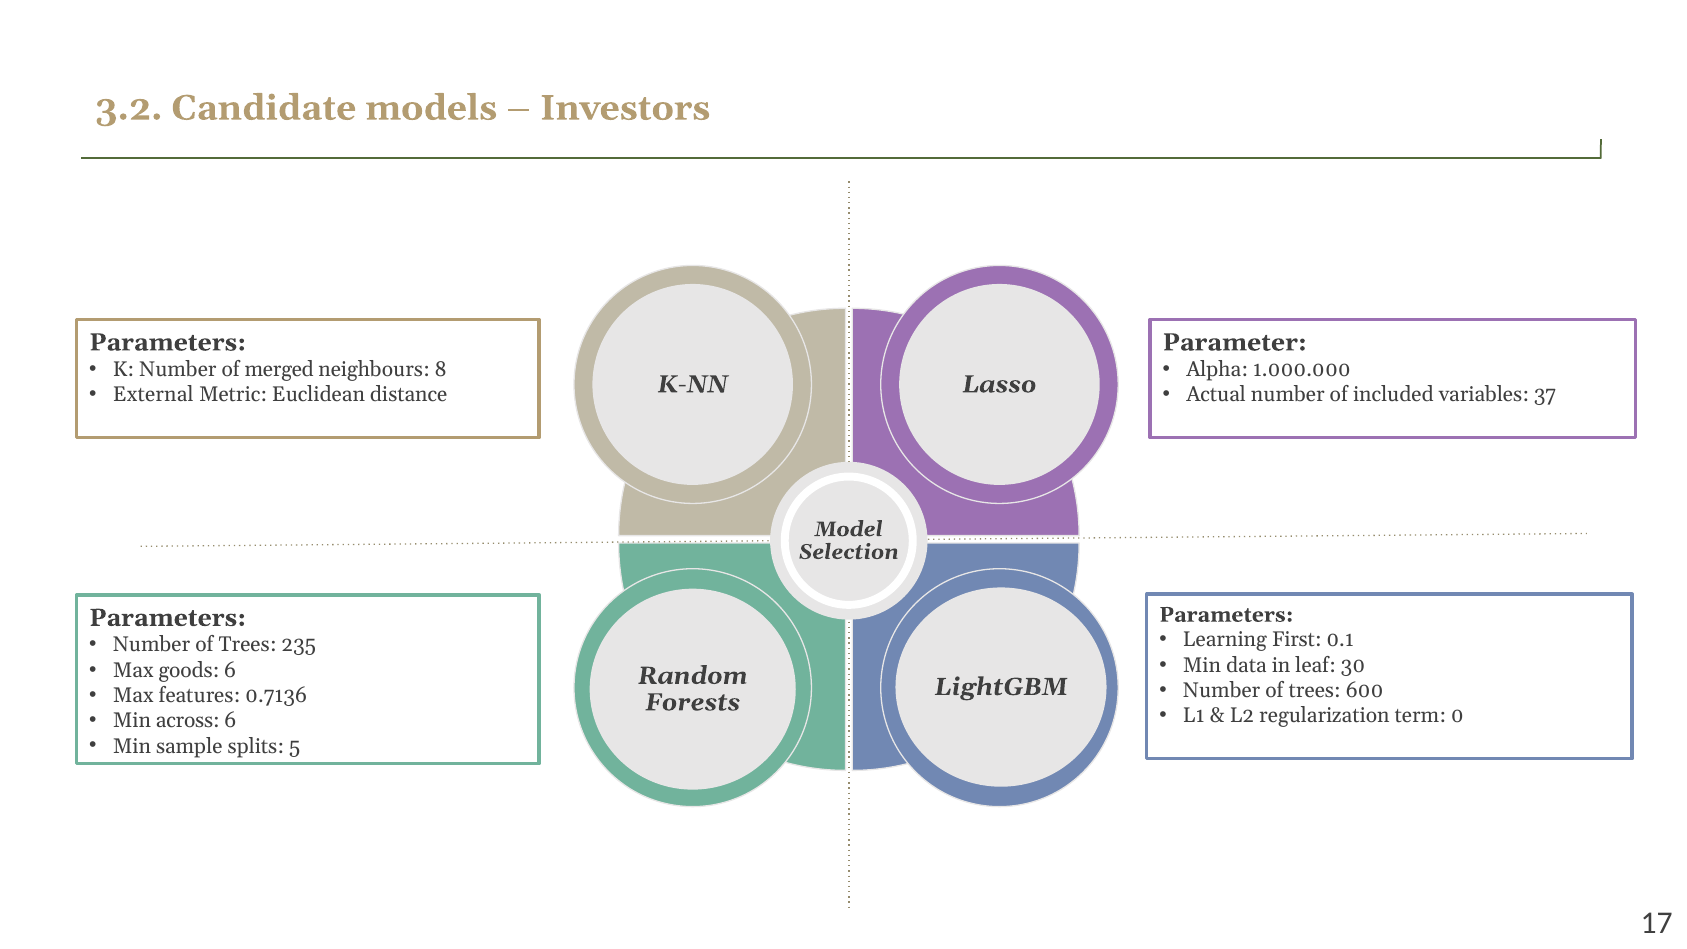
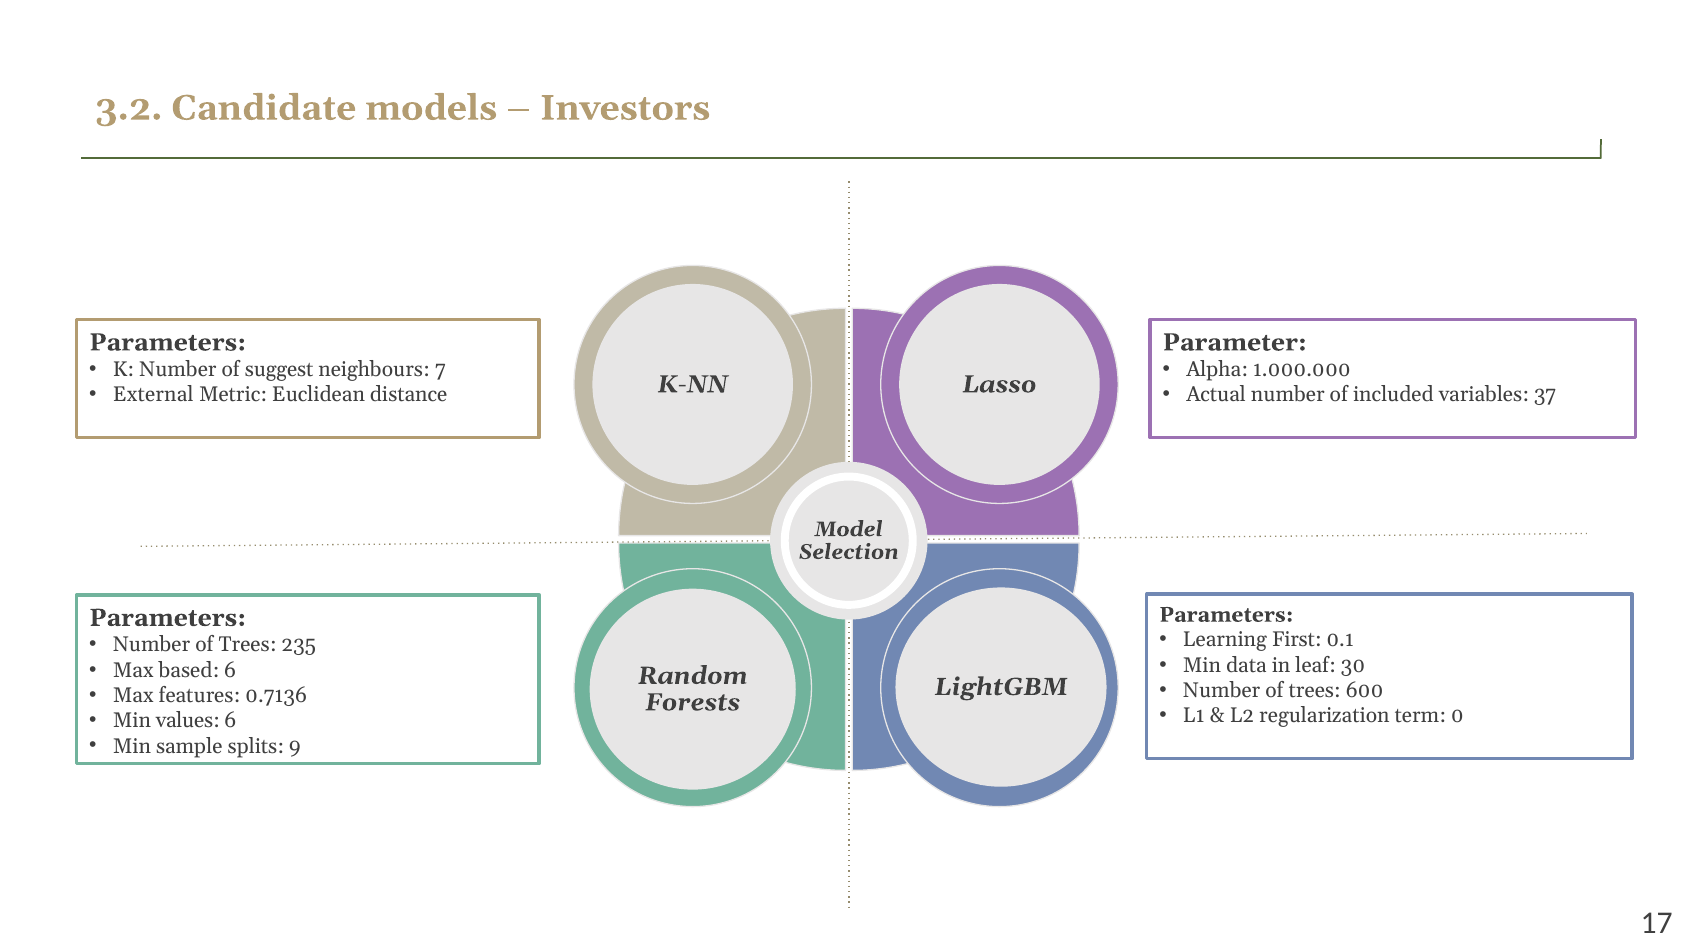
merged: merged -> suggest
8: 8 -> 7
goods: goods -> based
across: across -> values
5: 5 -> 9
